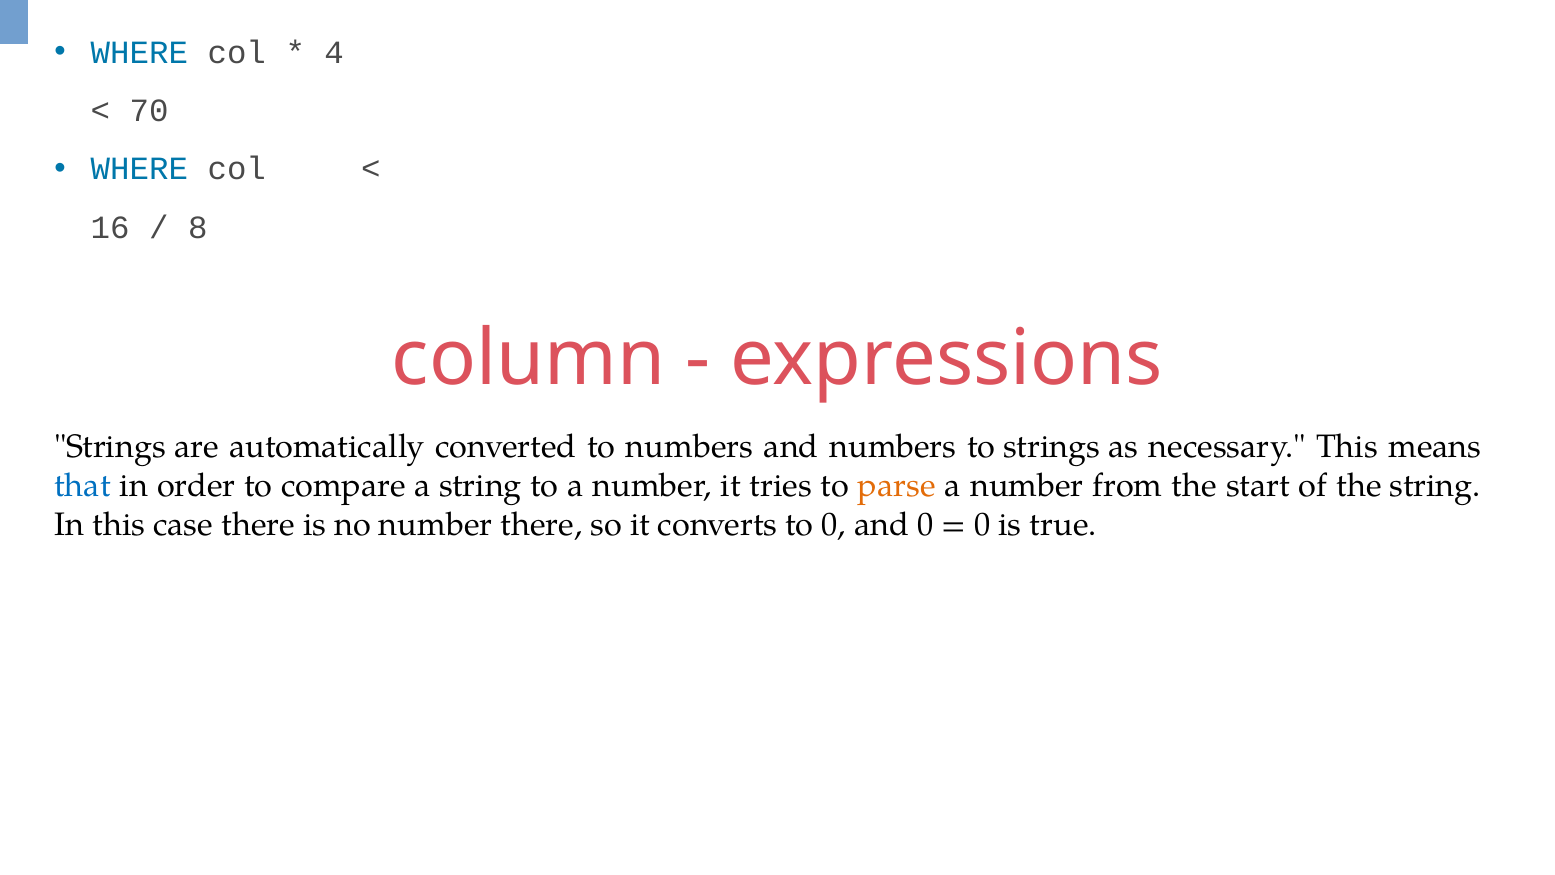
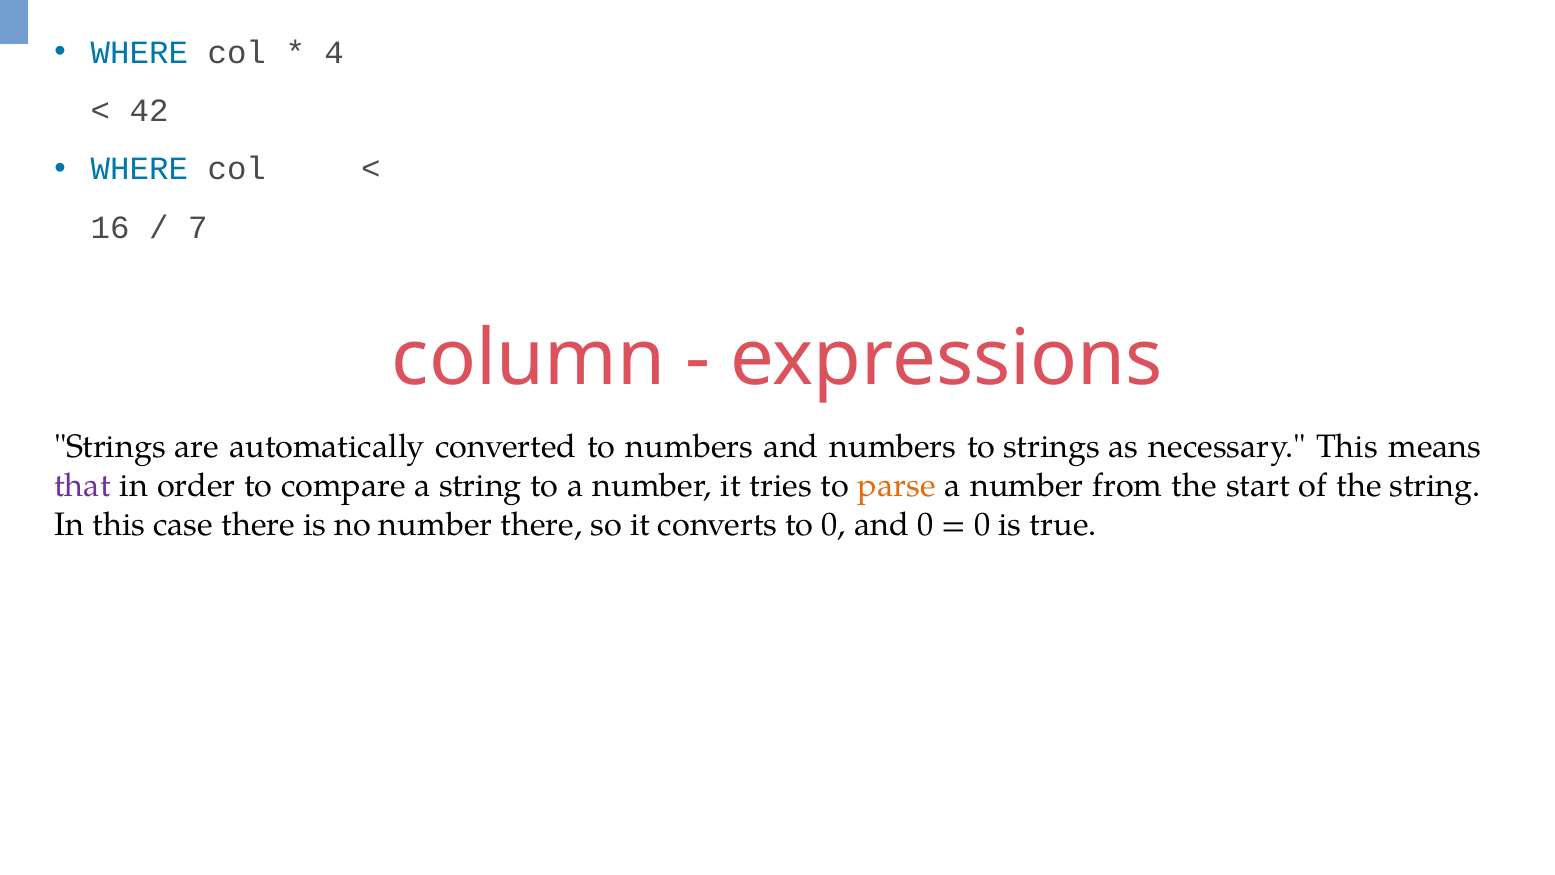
70: 70 -> 42
8: 8 -> 7
that colour: blue -> purple
